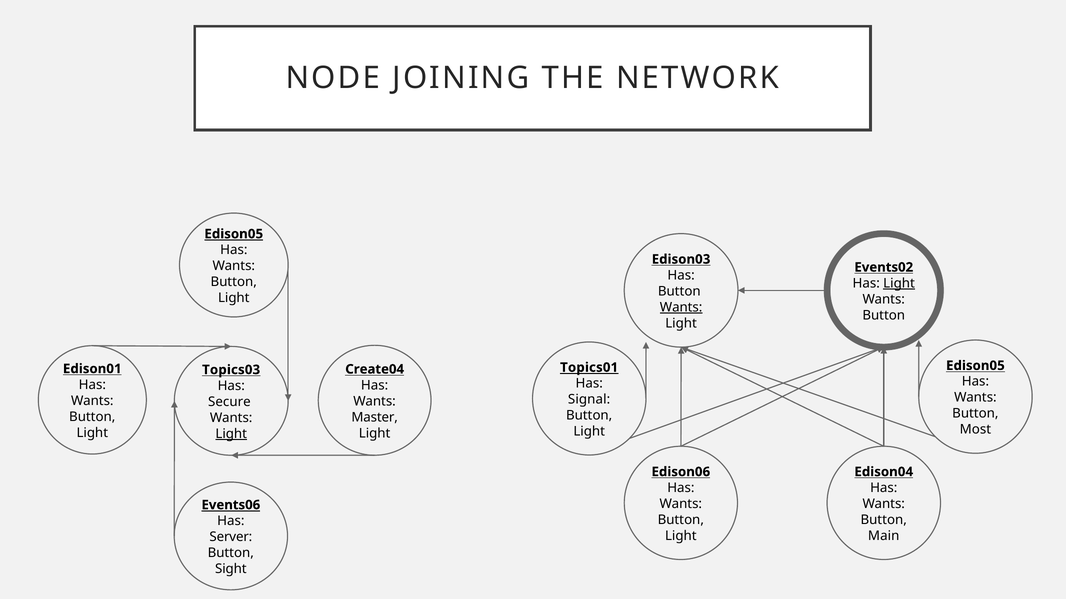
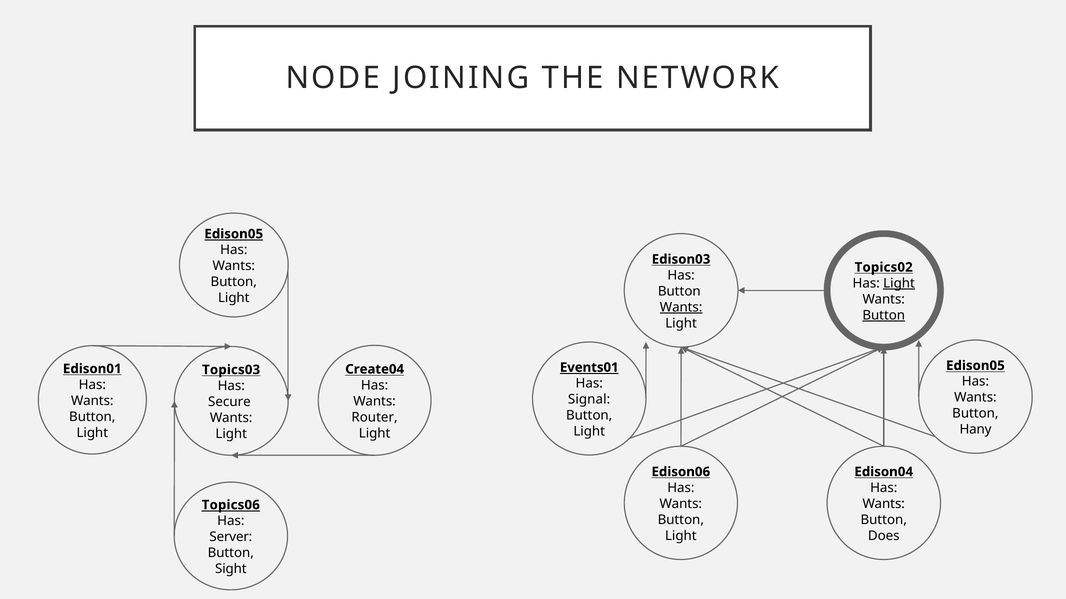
Events02: Events02 -> Topics02
Button at (884, 316) underline: none -> present
Topics01: Topics01 -> Events01
Master: Master -> Router
Most: Most -> Hany
Light at (231, 434) underline: present -> none
Events06: Events06 -> Topics06
Main: Main -> Does
